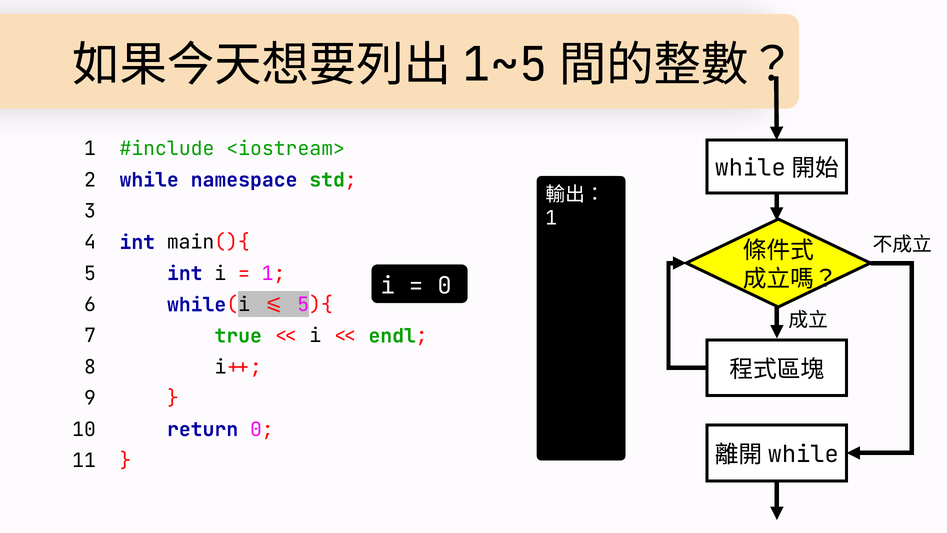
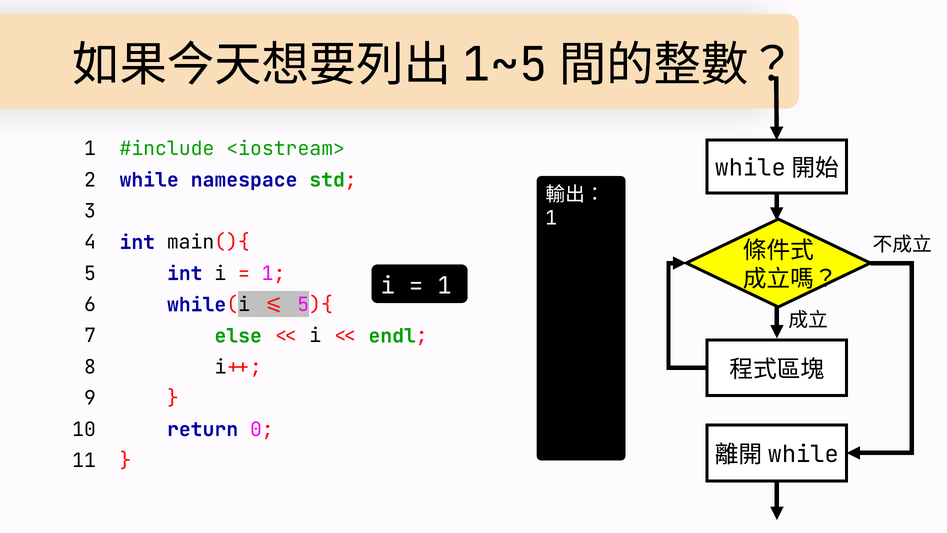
0 at (445, 286): 0 -> 1
true: true -> else
